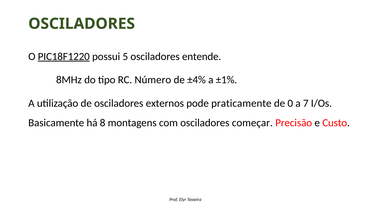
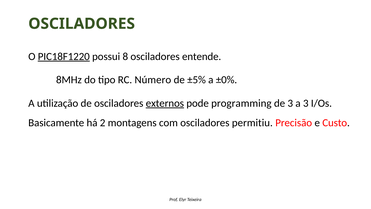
5: 5 -> 8
±4%: ±4% -> ±5%
±1%: ±1% -> ±0%
externos underline: none -> present
praticamente: praticamente -> programming
de 0: 0 -> 3
a 7: 7 -> 3
8: 8 -> 2
começar: começar -> permitiu
